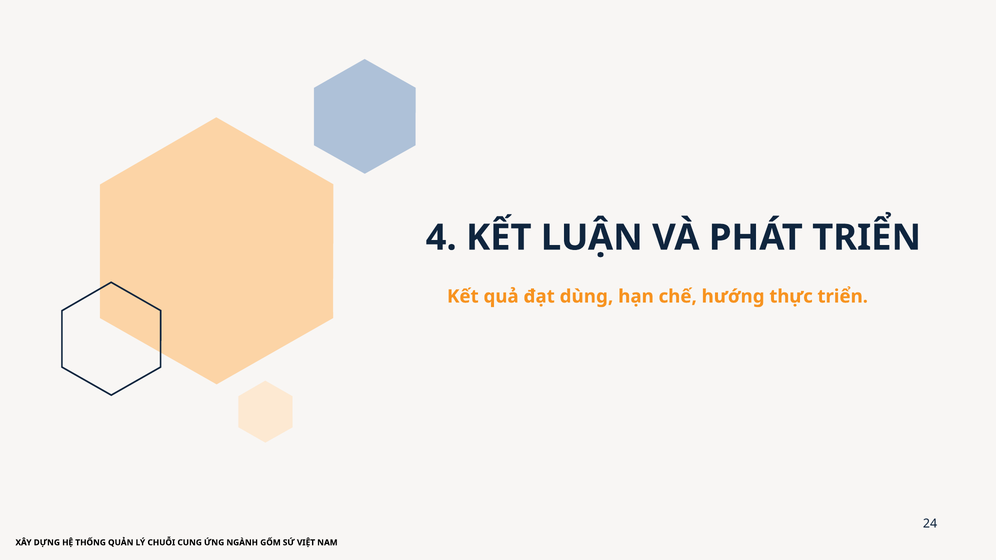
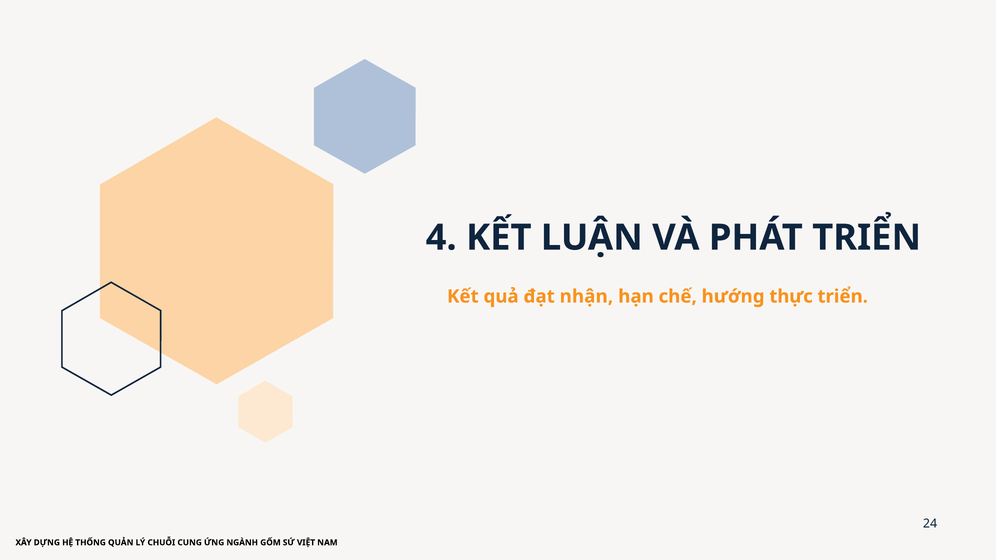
dùng: dùng -> nhận
